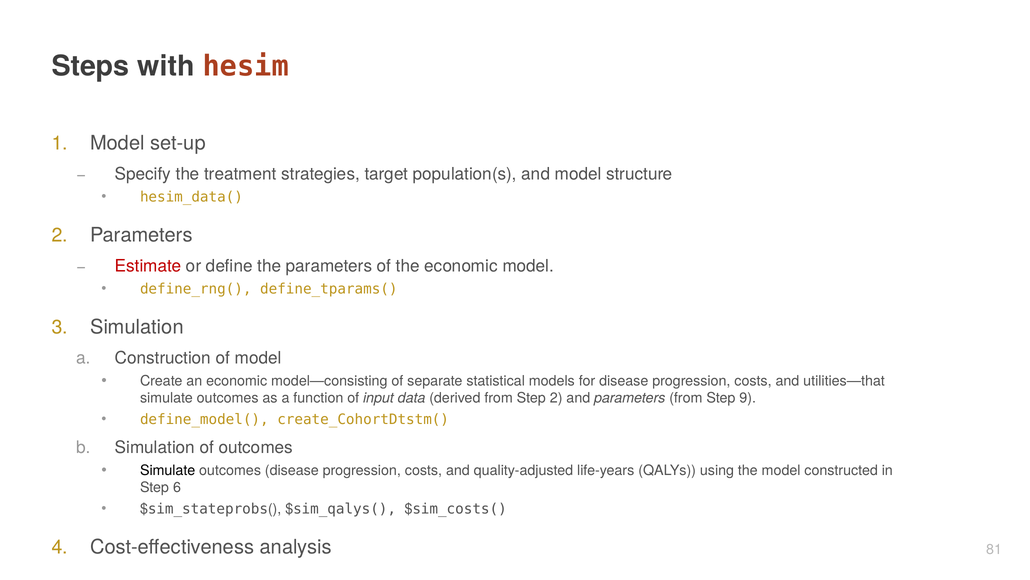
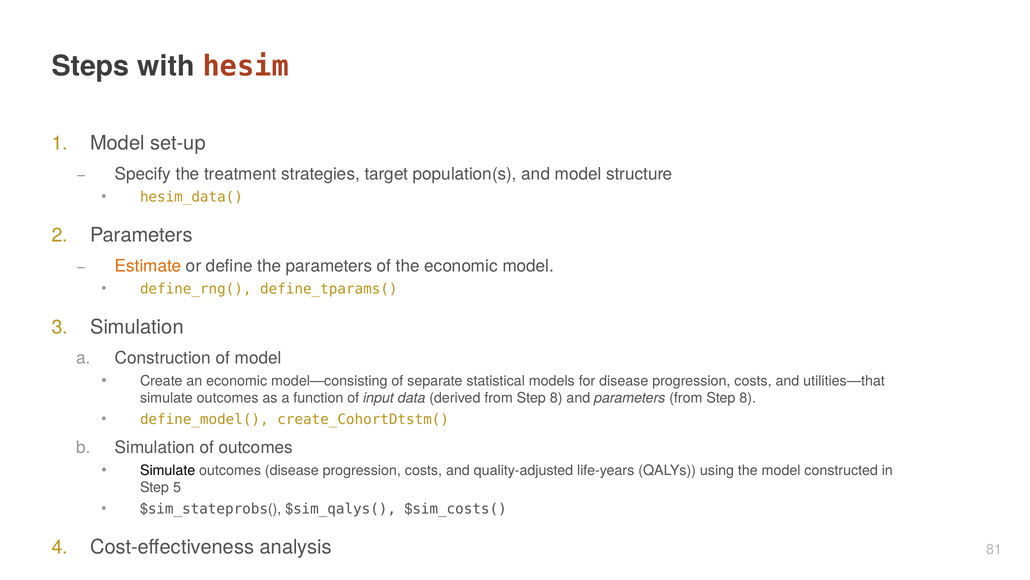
Estimate colour: red -> orange
derived from Step 2: 2 -> 8
parameters from Step 9: 9 -> 8
6: 6 -> 5
